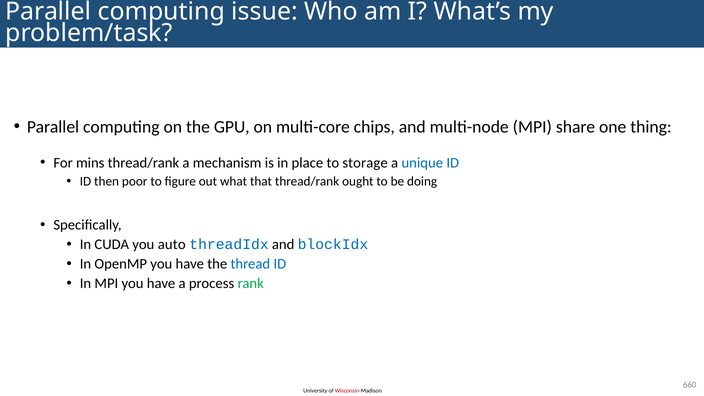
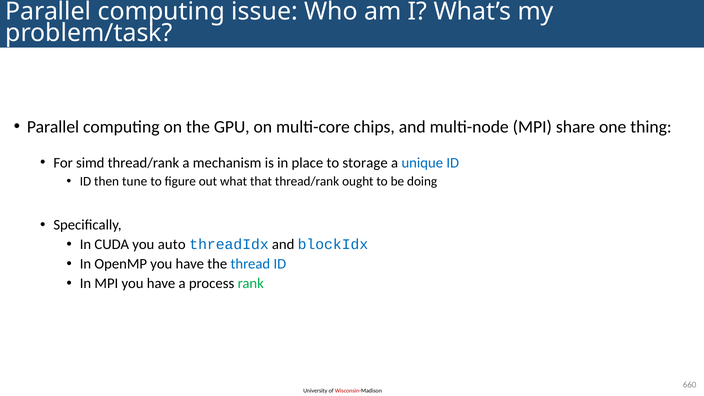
mins: mins -> simd
poor: poor -> tune
